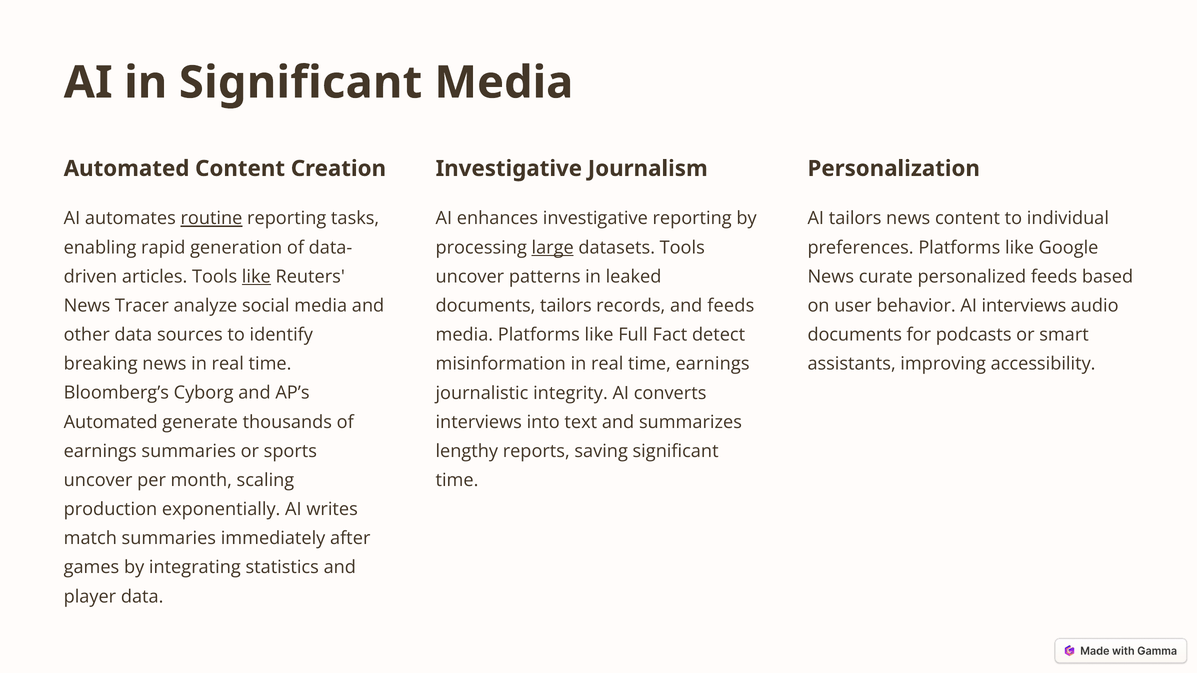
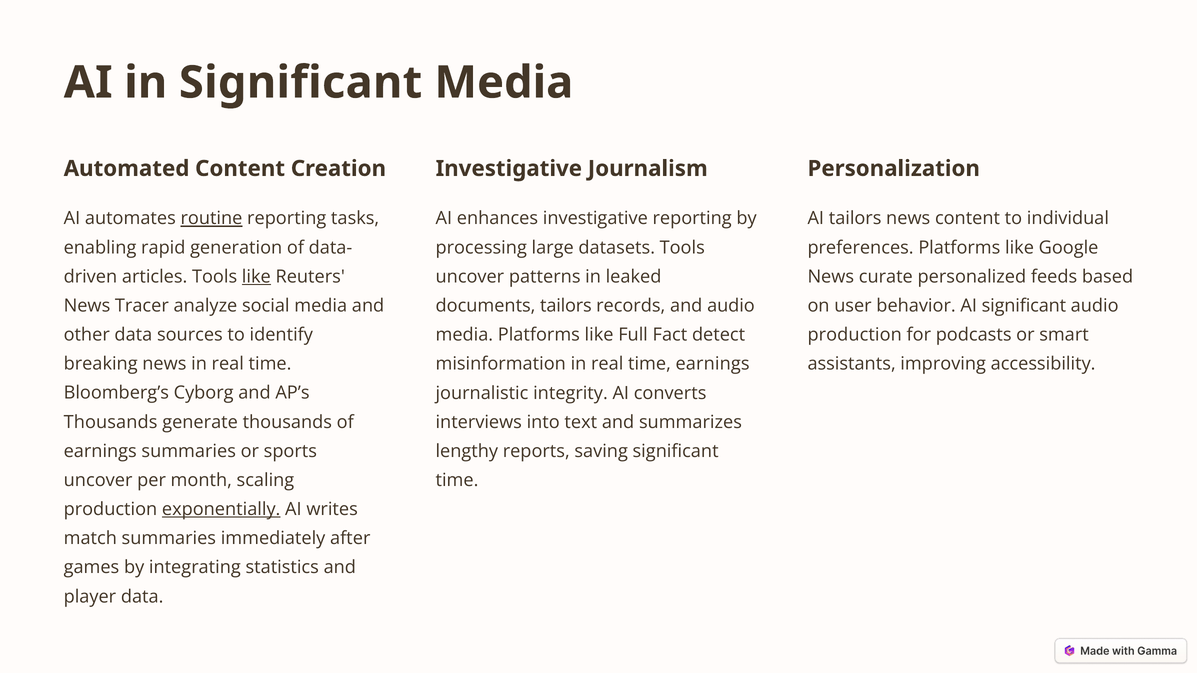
large underline: present -> none
and feeds: feeds -> audio
AI interviews: interviews -> significant
documents at (855, 335): documents -> production
Automated at (111, 422): Automated -> Thousands
exponentially underline: none -> present
